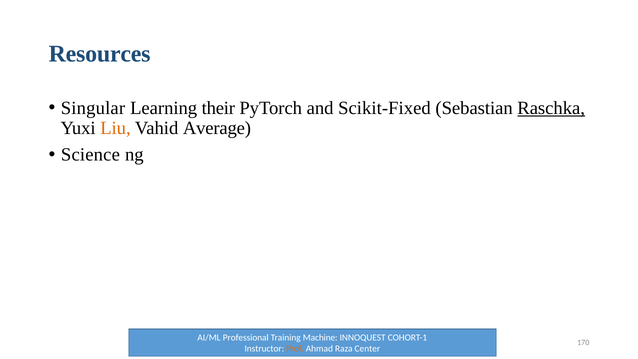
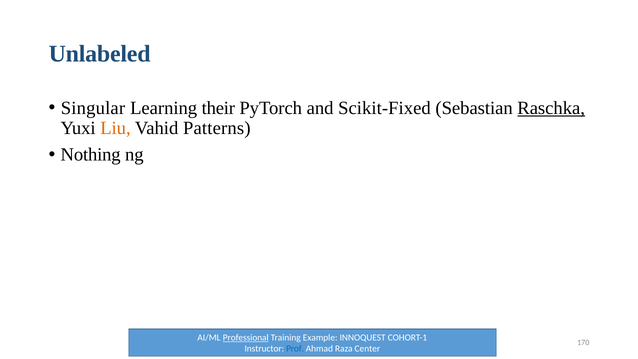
Resources: Resources -> Unlabeled
Average: Average -> Patterns
Science: Science -> Nothing
Professional underline: none -> present
Machine: Machine -> Example
Prof colour: orange -> blue
